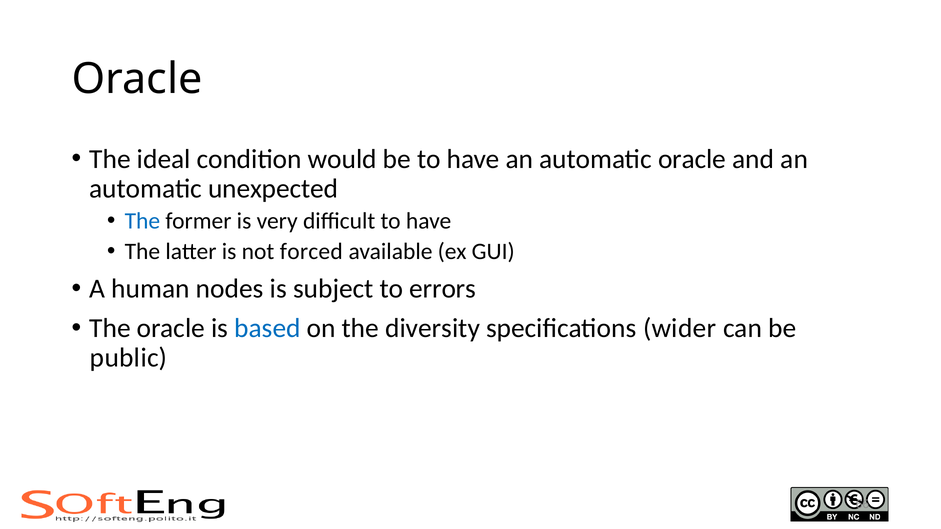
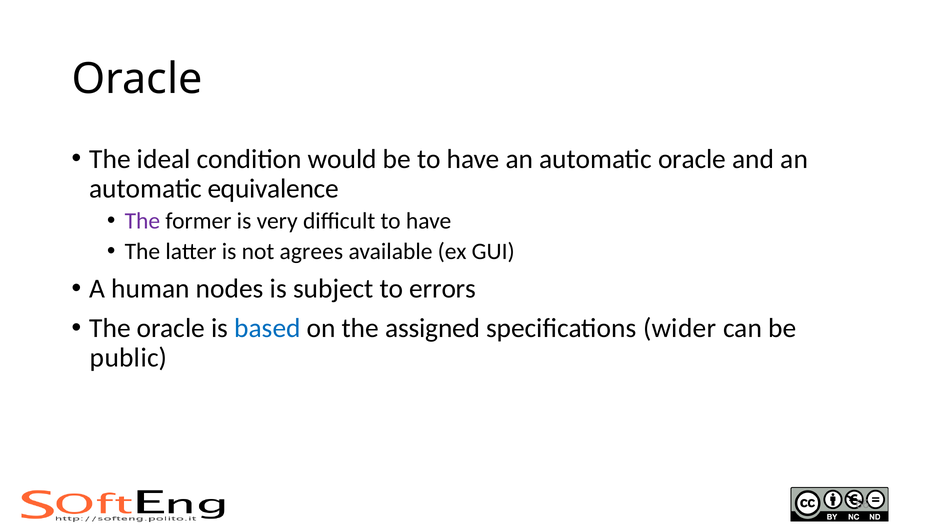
unexpected: unexpected -> equivalence
The at (142, 221) colour: blue -> purple
forced: forced -> agrees
diversity: diversity -> assigned
